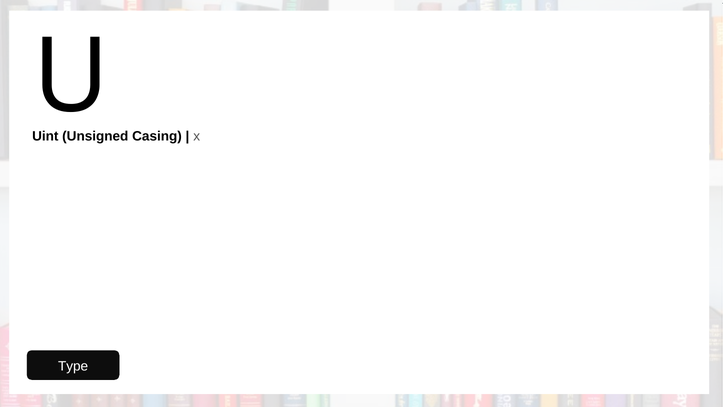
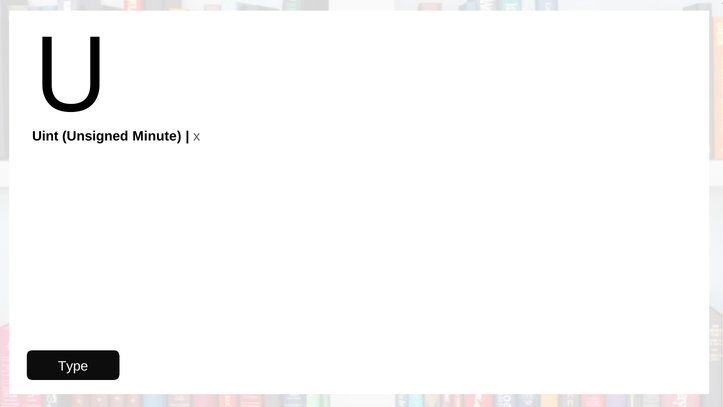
Casing: Casing -> Minute
